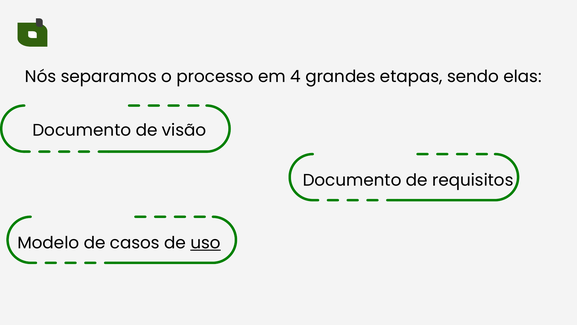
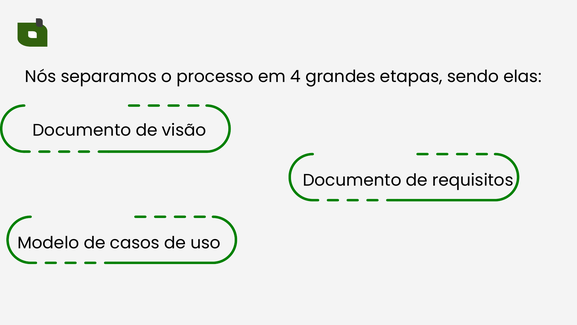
uso underline: present -> none
